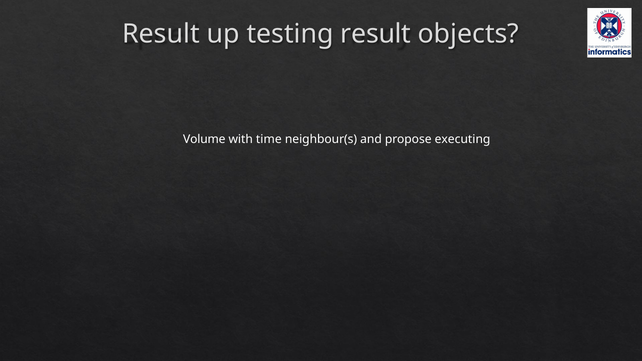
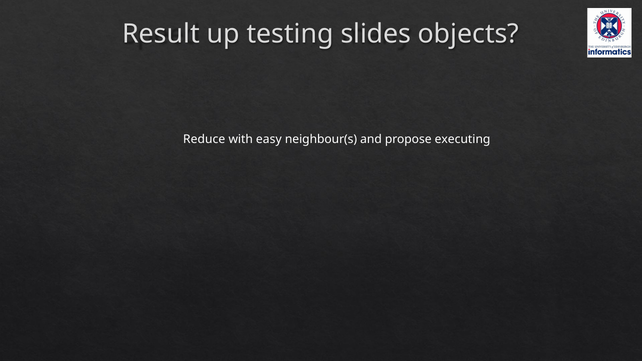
testing result: result -> slides
Volume: Volume -> Reduce
time: time -> easy
